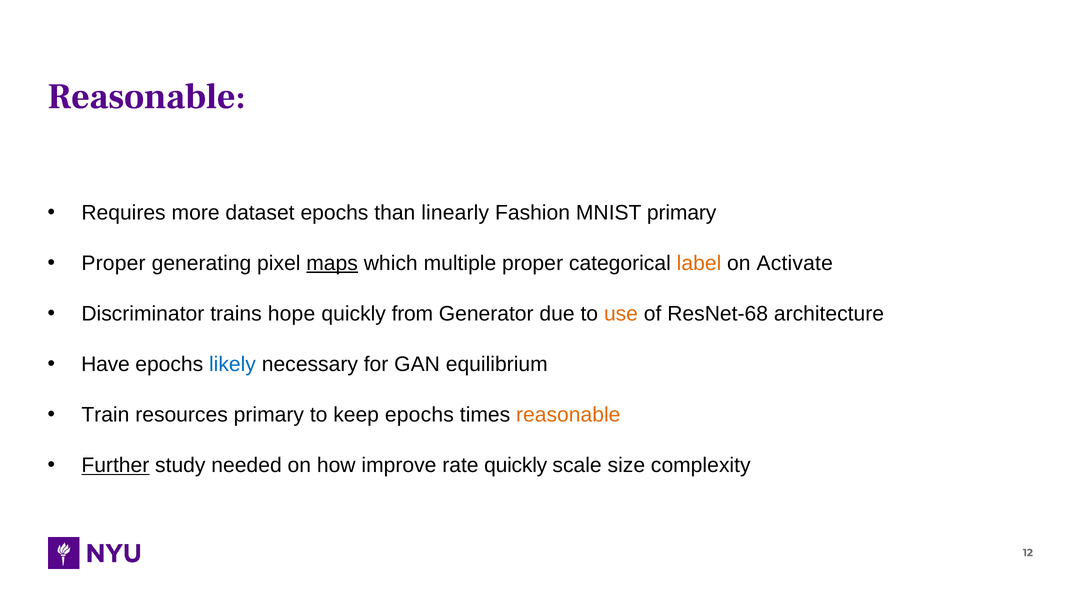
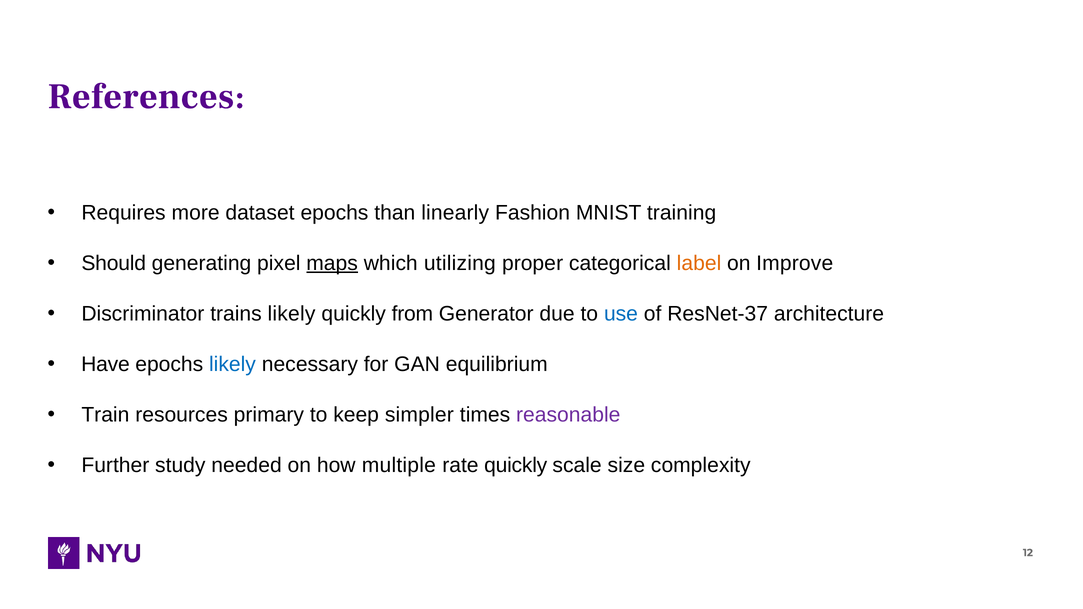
Reasonable at (147, 96): Reasonable -> References
MNIST primary: primary -> training
Proper at (114, 263): Proper -> Should
multiple: multiple -> utilizing
Activate: Activate -> Improve
trains hope: hope -> likely
use colour: orange -> blue
ResNet-68: ResNet-68 -> ResNet-37
keep epochs: epochs -> simpler
reasonable at (568, 415) colour: orange -> purple
Further underline: present -> none
improve: improve -> multiple
